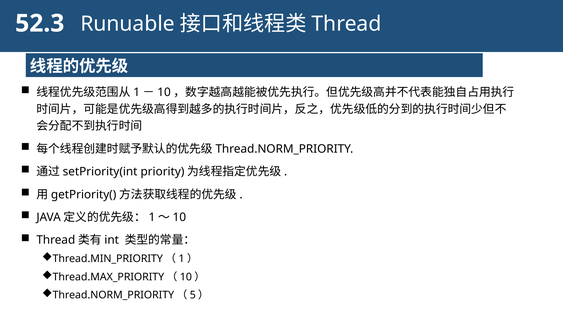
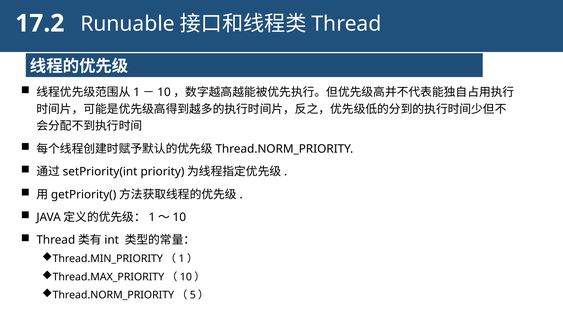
52.3: 52.3 -> 17.2
